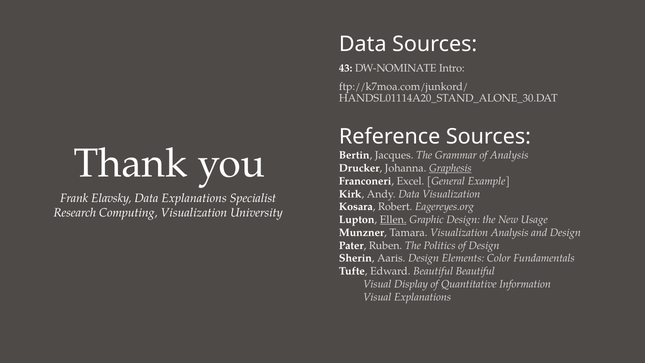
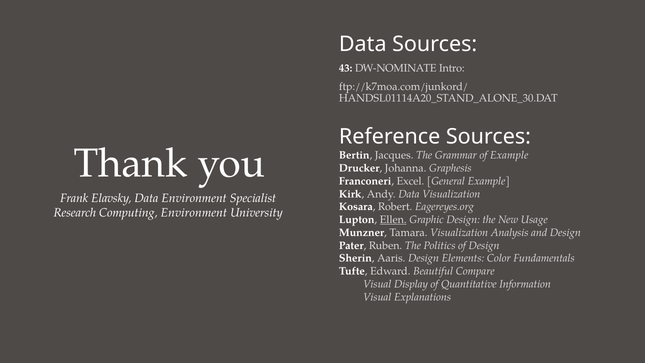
of Analysis: Analysis -> Example
Graphesis underline: present -> none
Data Explanations: Explanations -> Environment
Computing Visualization: Visualization -> Environment
Beautiful Beautiful: Beautiful -> Compare
